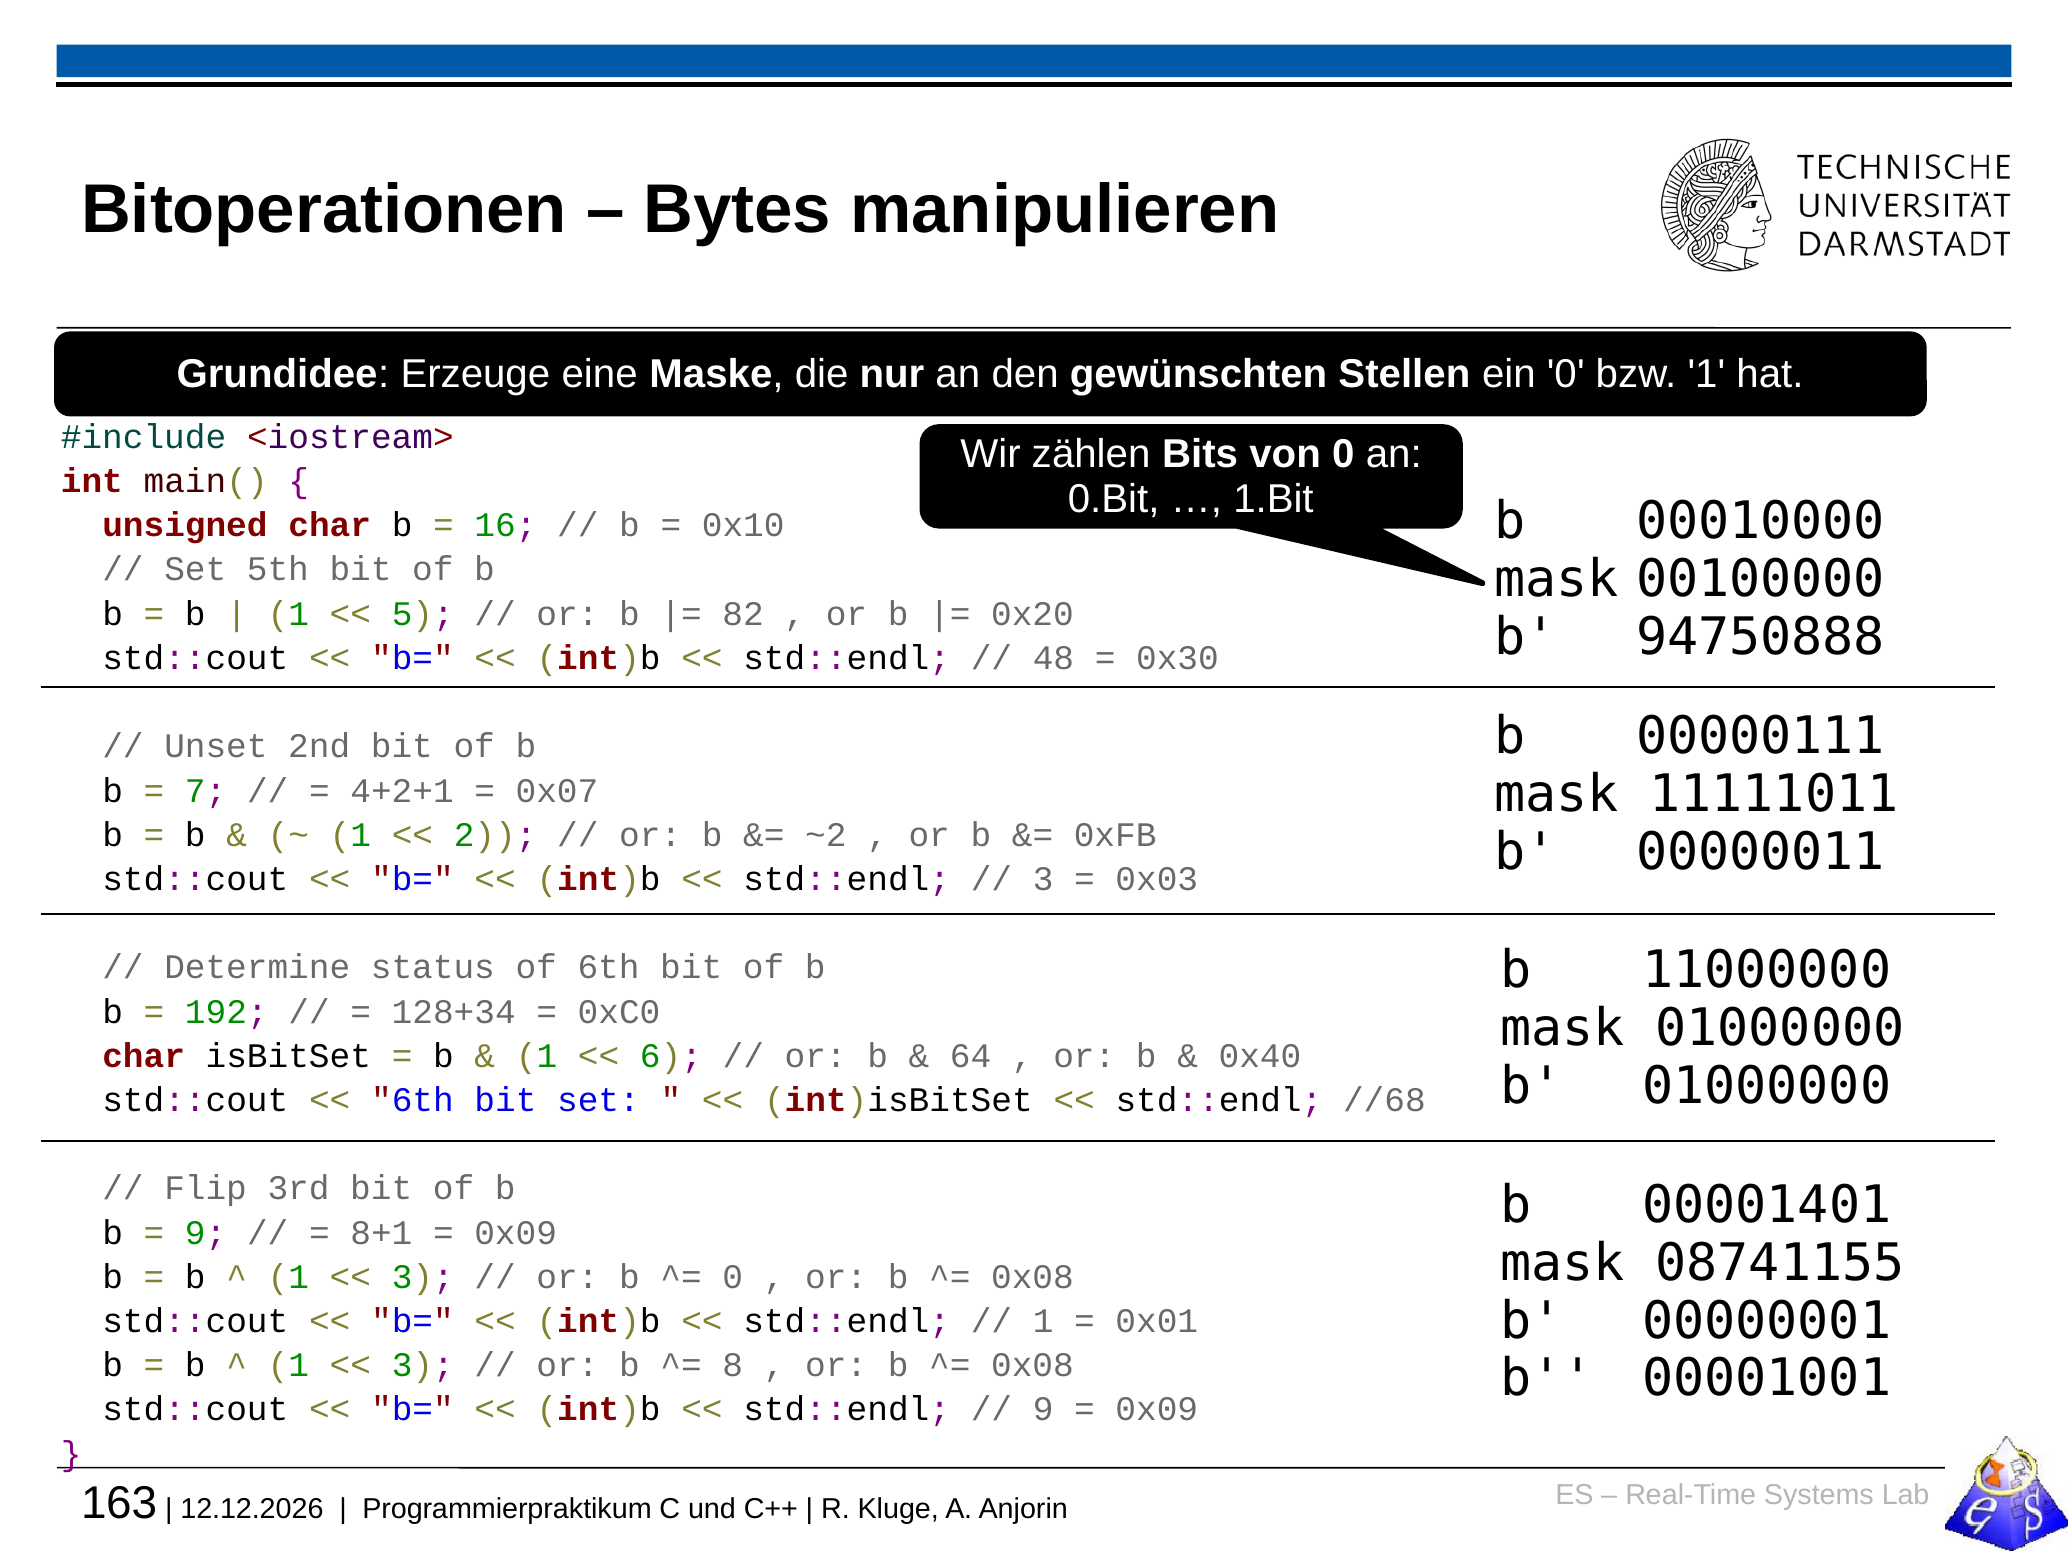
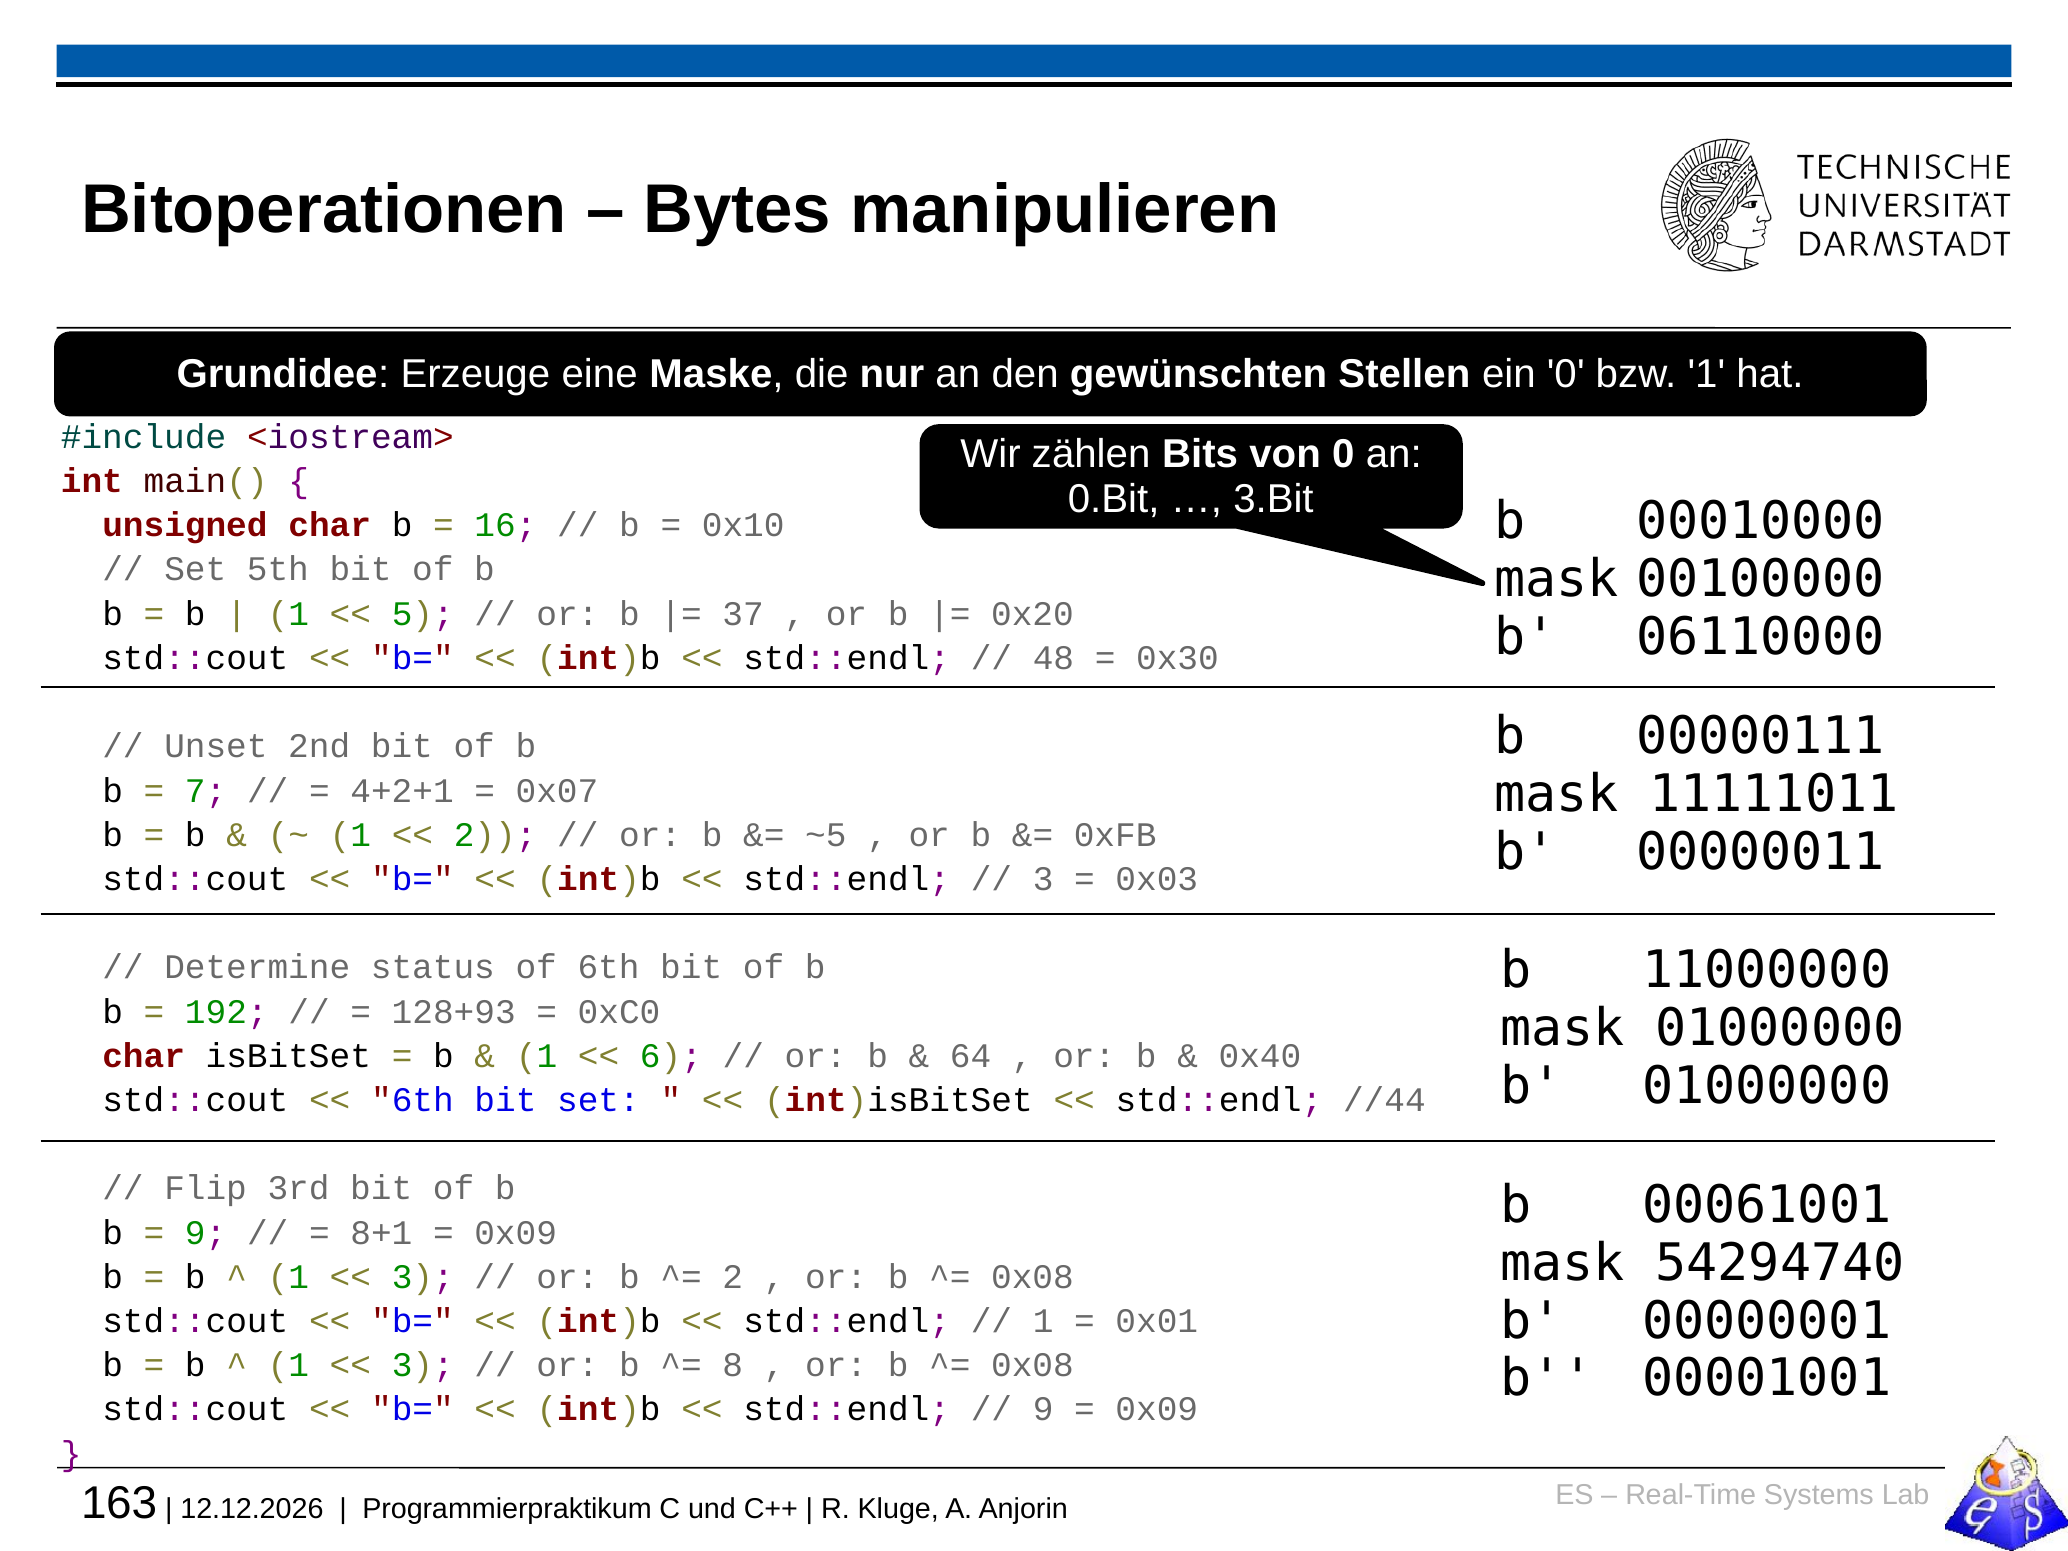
1.Bit: 1.Bit -> 3.Bit
82: 82 -> 37
94750888: 94750888 -> 06110000
~2: ~2 -> ~5
128+34: 128+34 -> 128+93
//68: //68 -> //44
00001401: 00001401 -> 00061001
08741155: 08741155 -> 54294740
0 at (733, 1277): 0 -> 2
